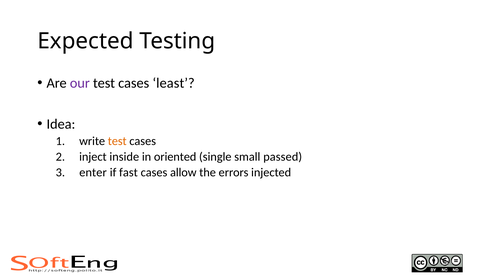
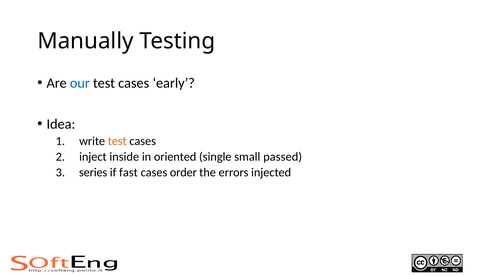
Expected: Expected -> Manually
our colour: purple -> blue
least: least -> early
enter: enter -> series
allow: allow -> order
